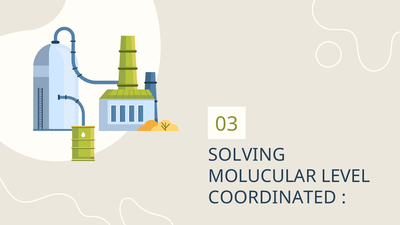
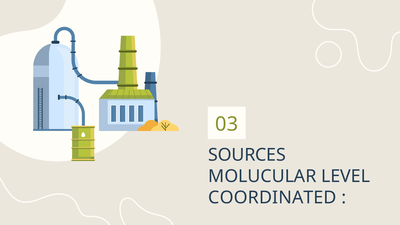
SOLVING: SOLVING -> SOURCES
